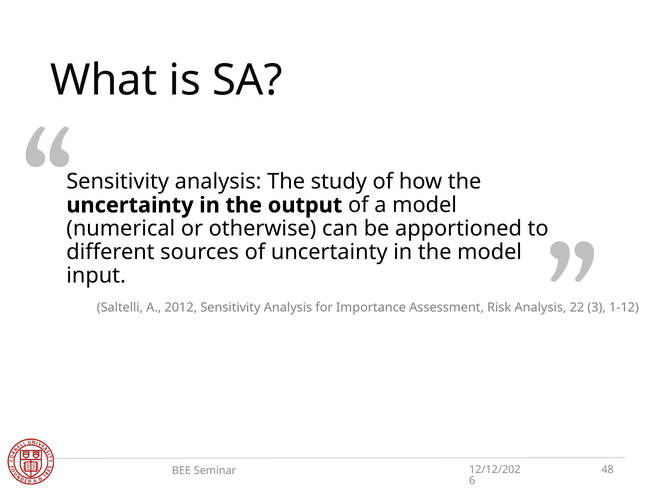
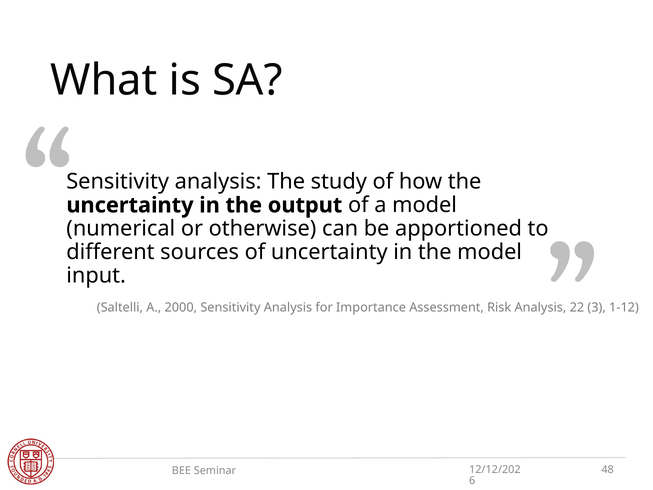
2012: 2012 -> 2000
